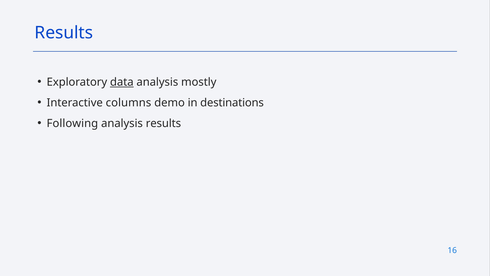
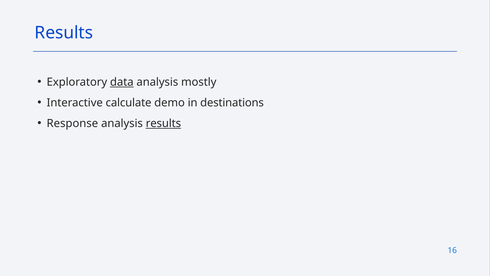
columns: columns -> calculate
Following: Following -> Response
results at (163, 123) underline: none -> present
